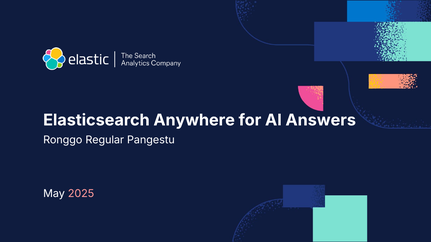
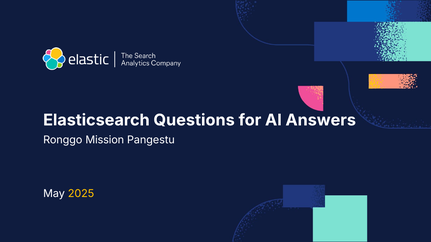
Anywhere: Anywhere -> Questions
Regular: Regular -> Mission
2025 colour: pink -> yellow
